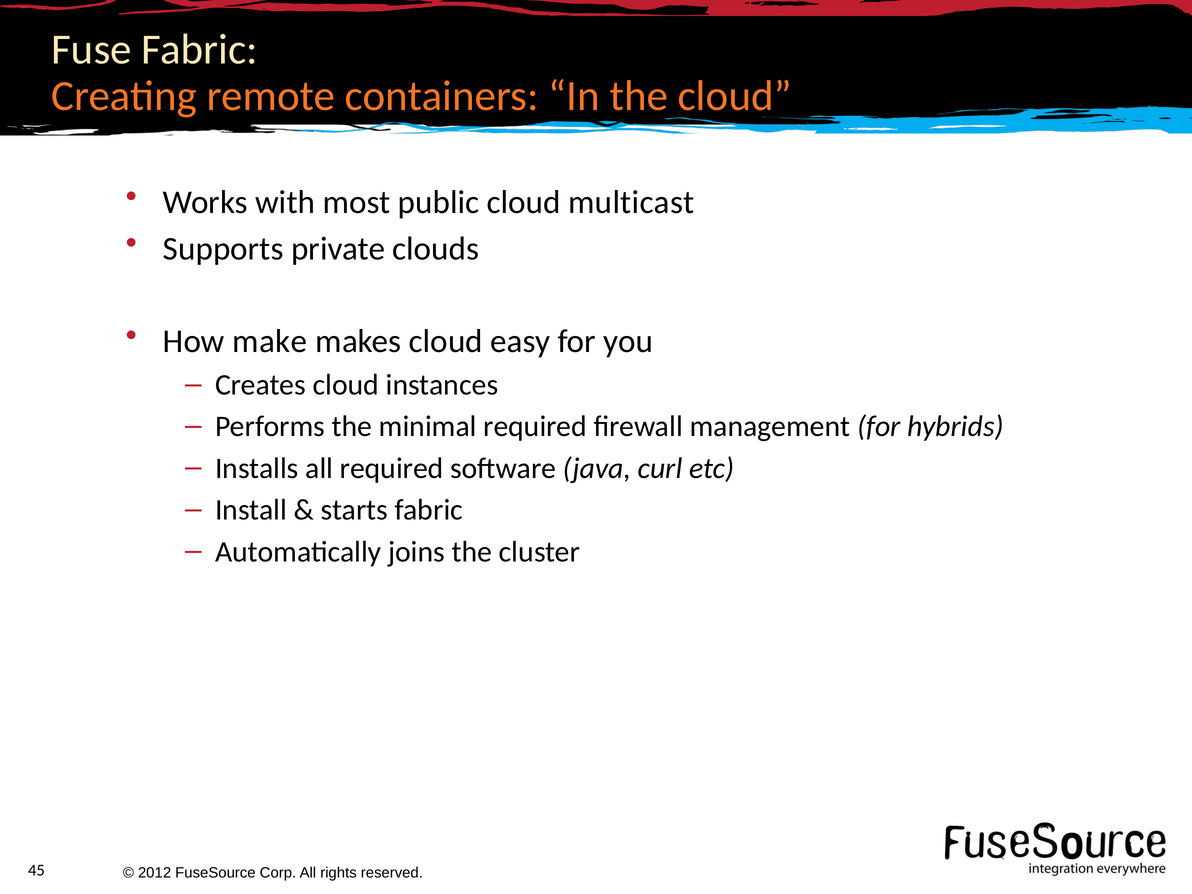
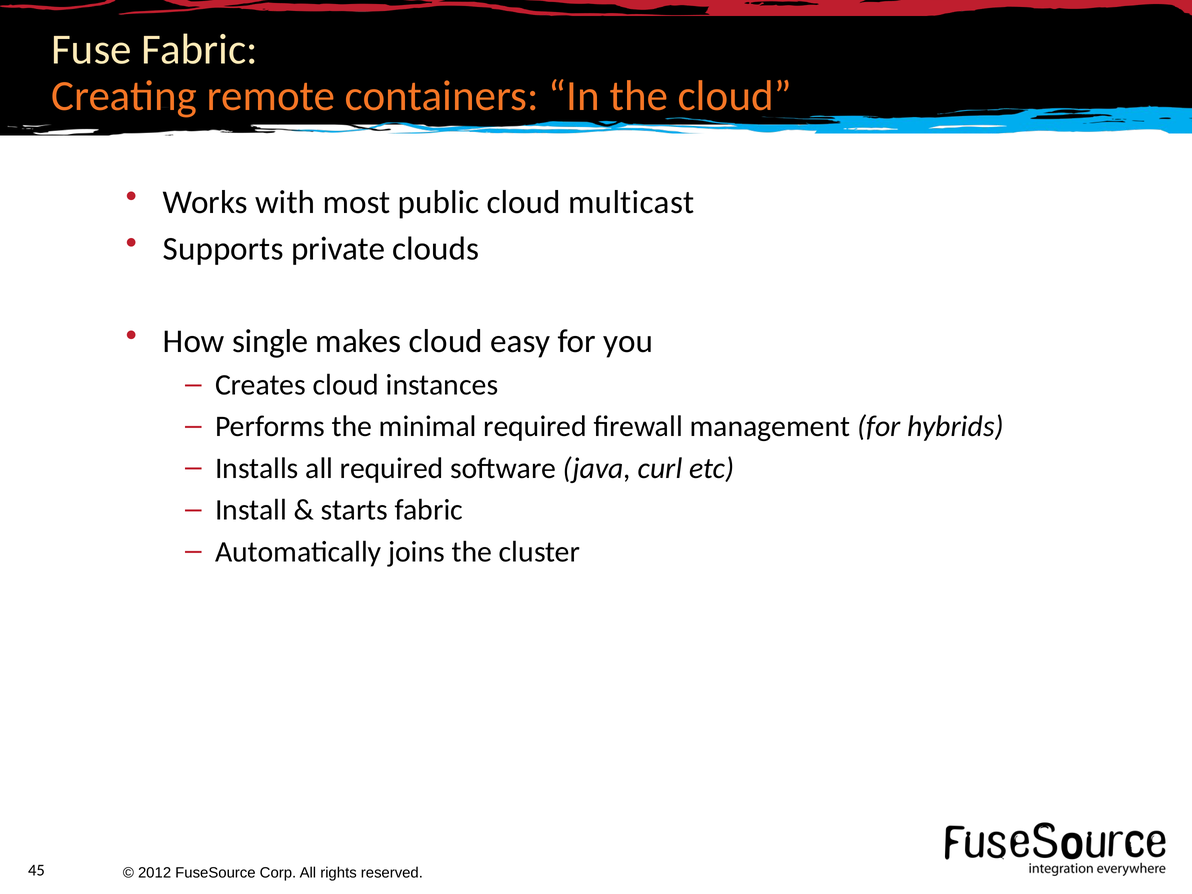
make: make -> single
